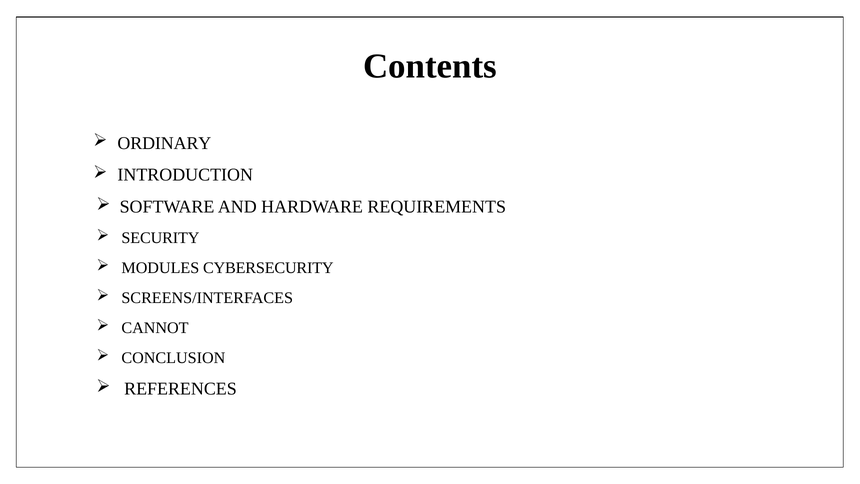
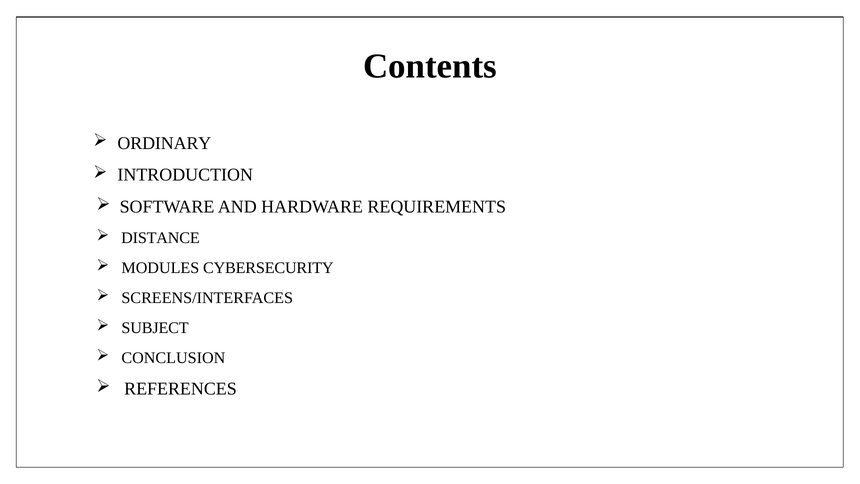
SECURITY: SECURITY -> DISTANCE
CANNOT: CANNOT -> SUBJECT
